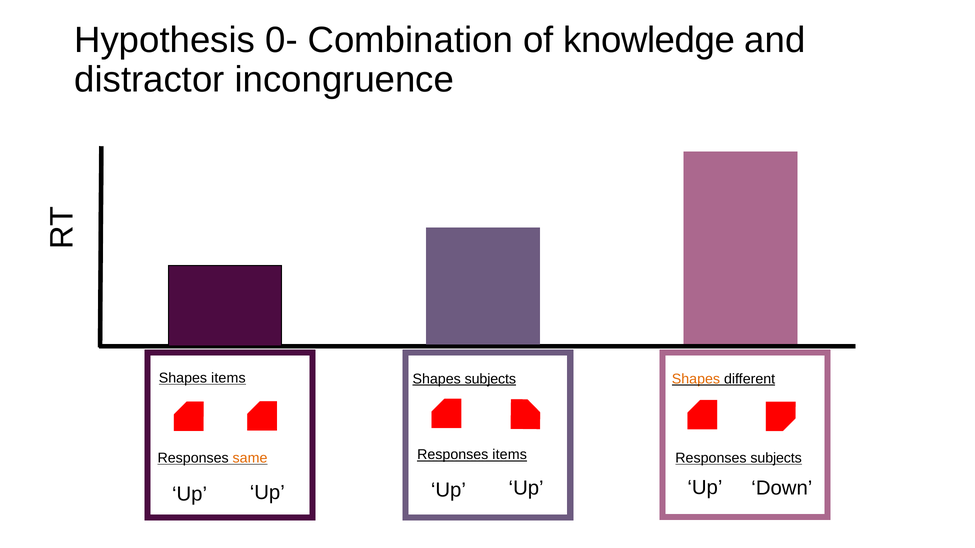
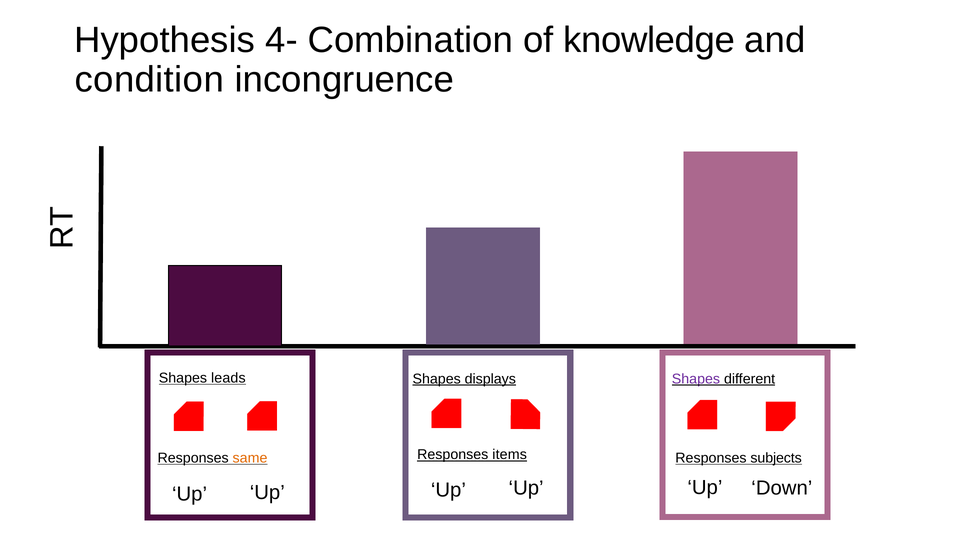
0-: 0- -> 4-
distractor: distractor -> condition
Shapes items: items -> leads
Shapes subjects: subjects -> displays
Shapes at (696, 379) colour: orange -> purple
